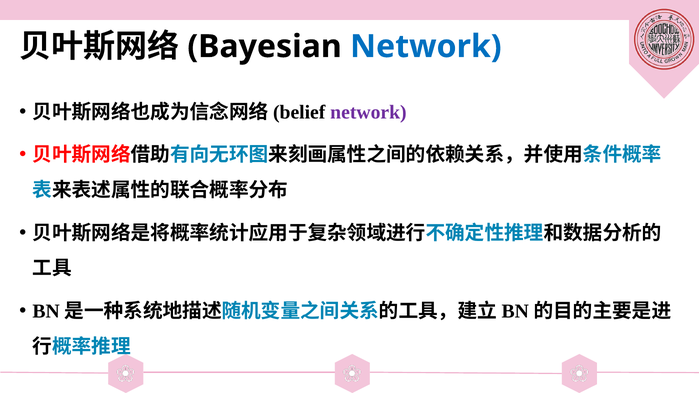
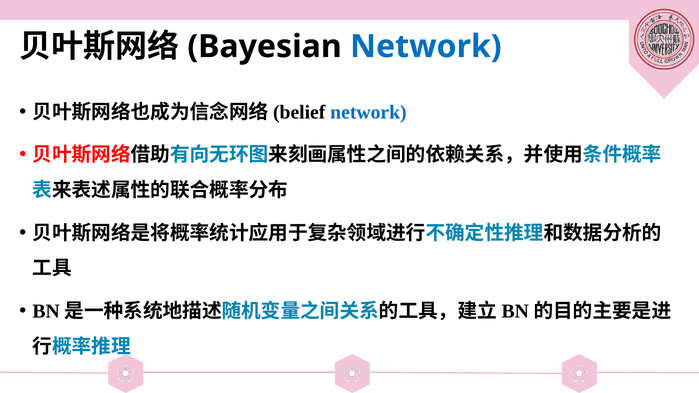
network at (368, 112) colour: purple -> blue
